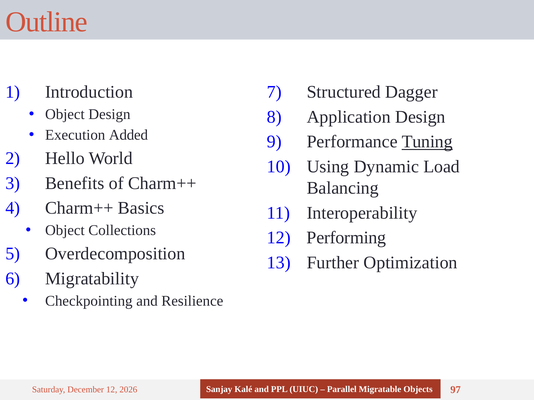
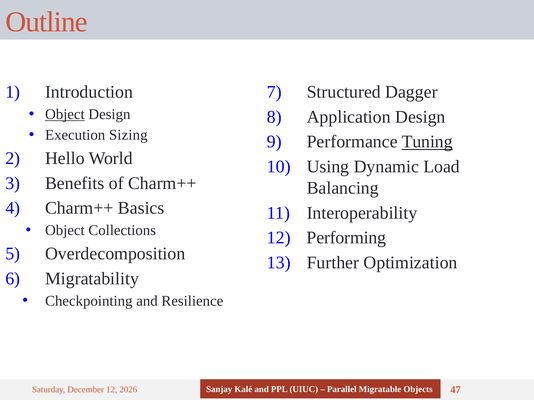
Object at (65, 114) underline: none -> present
Added: Added -> Sizing
97: 97 -> 47
